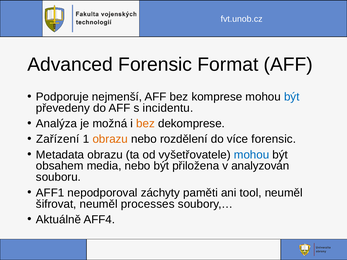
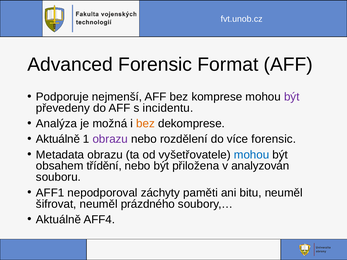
být at (292, 97) colour: blue -> purple
Zařízení at (58, 139): Zařízení -> Aktuálně
obrazu at (110, 139) colour: orange -> purple
media: media -> třídění
tool: tool -> bitu
processes: processes -> prázdného
